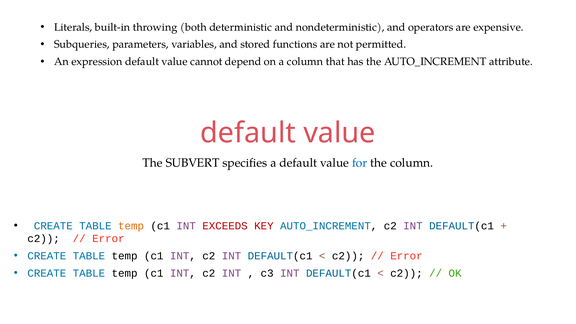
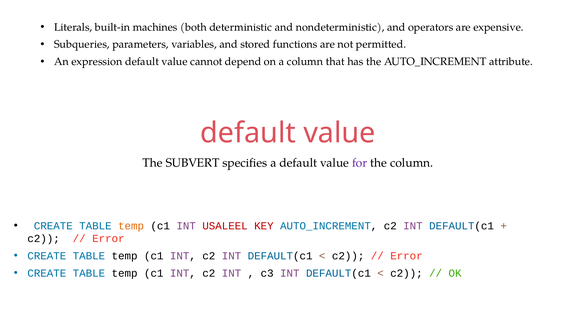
throwing: throwing -> machines
for colour: blue -> purple
EXCEEDS: EXCEEDS -> USALEEL
